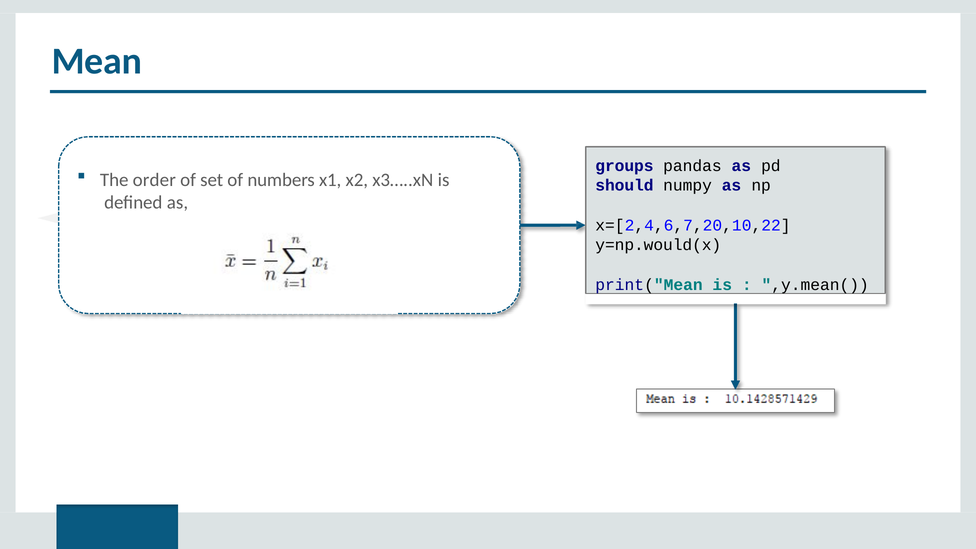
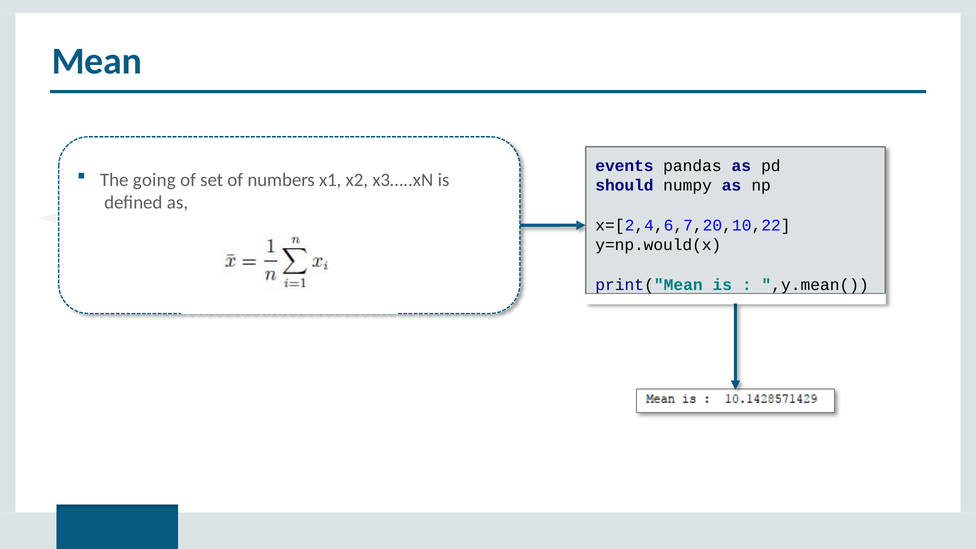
groups: groups -> events
order: order -> going
